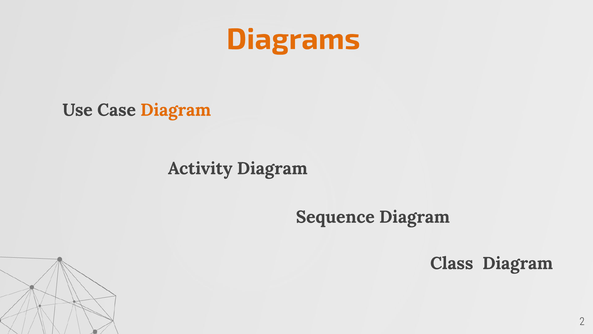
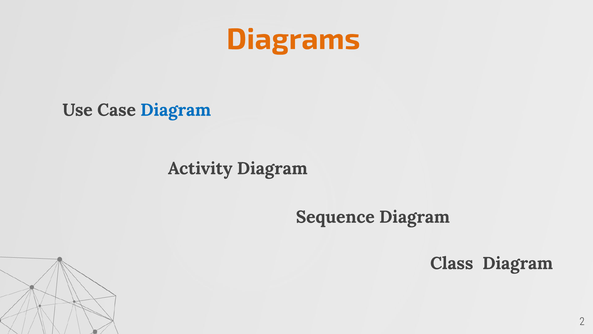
Diagram at (176, 110) colour: orange -> blue
